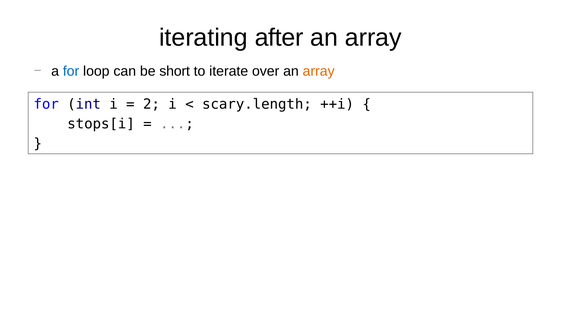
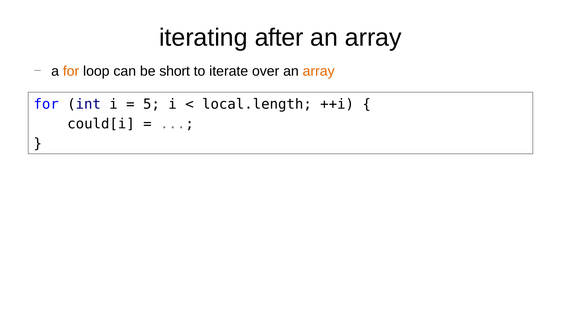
for at (71, 71) colour: blue -> orange
2: 2 -> 5
scary.length: scary.length -> local.length
stops[i: stops[i -> could[i
